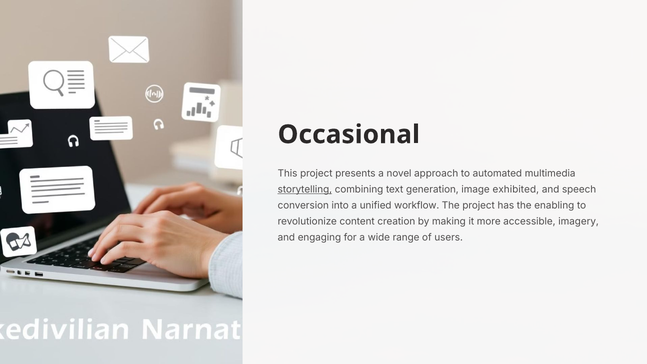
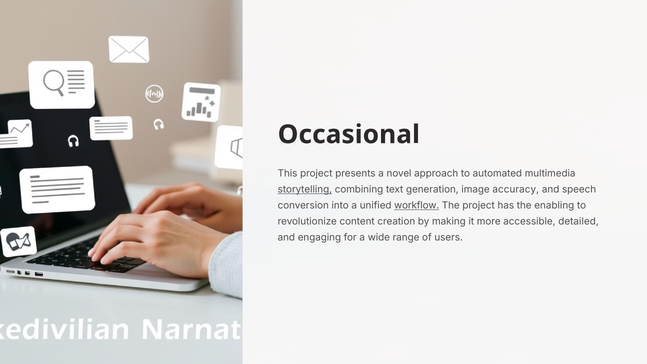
exhibited: exhibited -> accuracy
workflow underline: none -> present
imagery: imagery -> detailed
